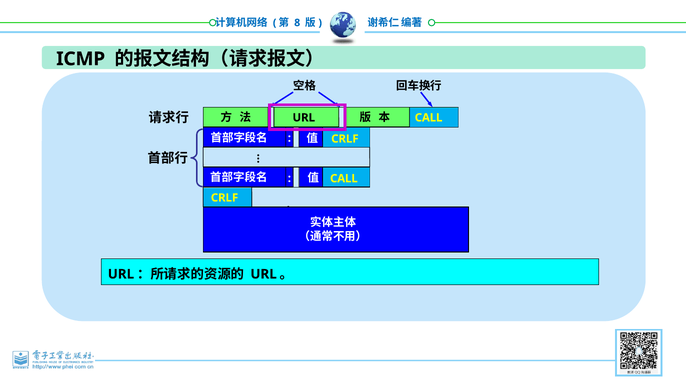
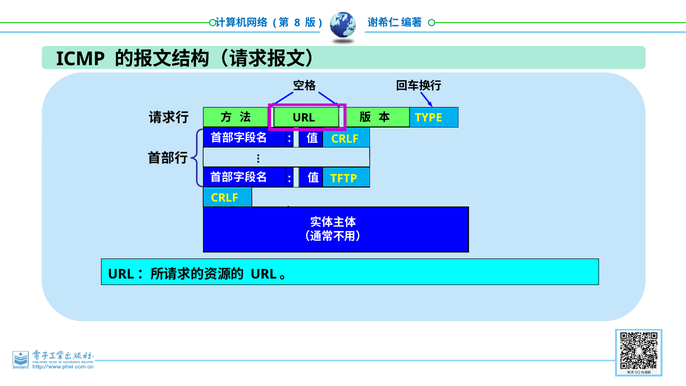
CALL at (429, 118): CALL -> TYPE
CALL at (344, 178): CALL -> TFTP
